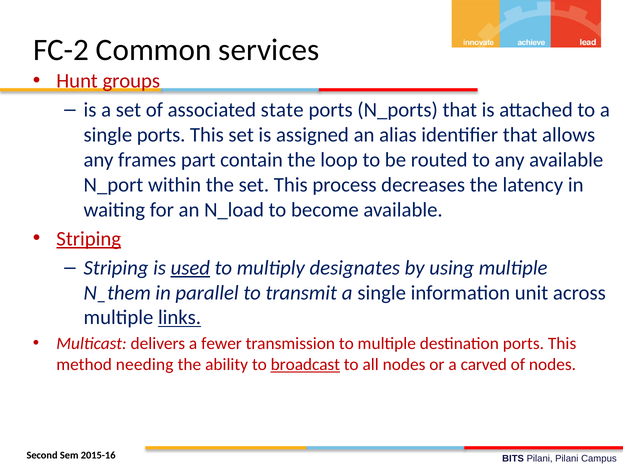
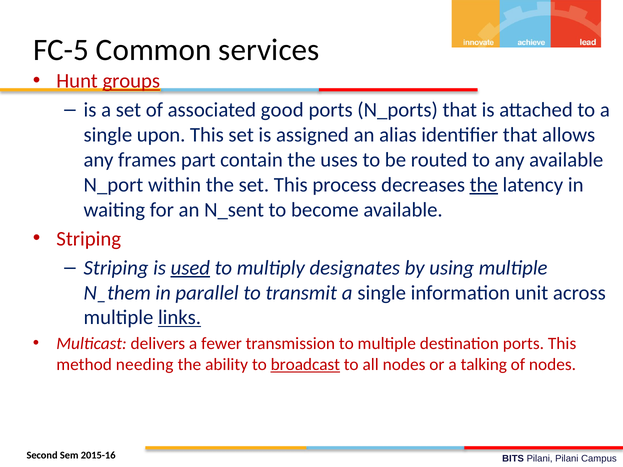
FC-2: FC-2 -> FC-5
groups underline: none -> present
state: state -> good
single ports: ports -> upon
loop: loop -> uses
the at (484, 185) underline: none -> present
N_load: N_load -> N_sent
Striping at (89, 239) underline: present -> none
carved: carved -> talking
